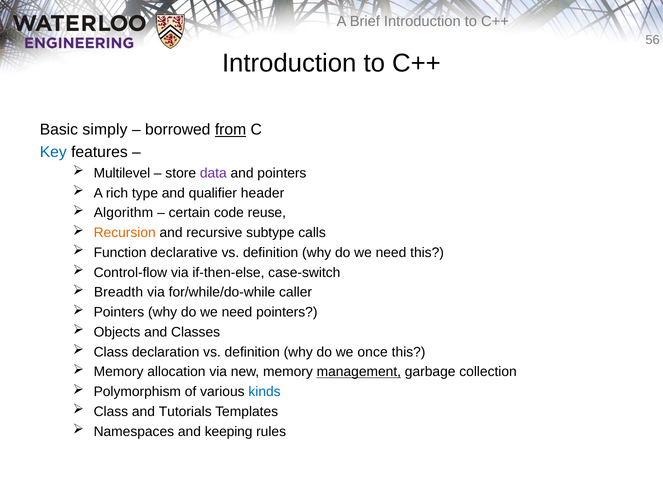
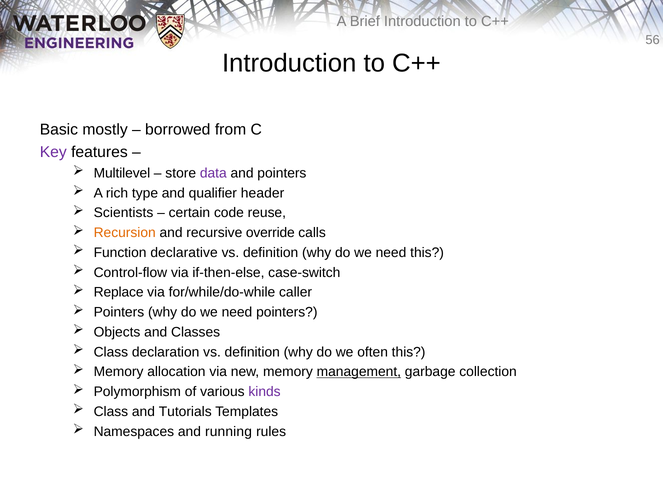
simply: simply -> mostly
from underline: present -> none
Key colour: blue -> purple
Algorithm: Algorithm -> Scientists
subtype: subtype -> override
Breadth: Breadth -> Replace
once: once -> often
kinds colour: blue -> purple
keeping: keeping -> running
